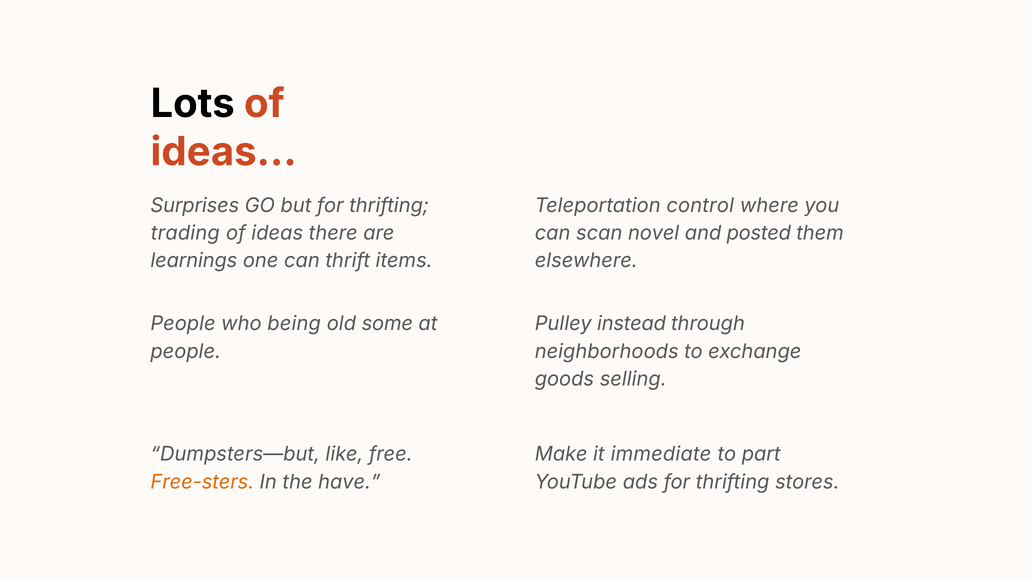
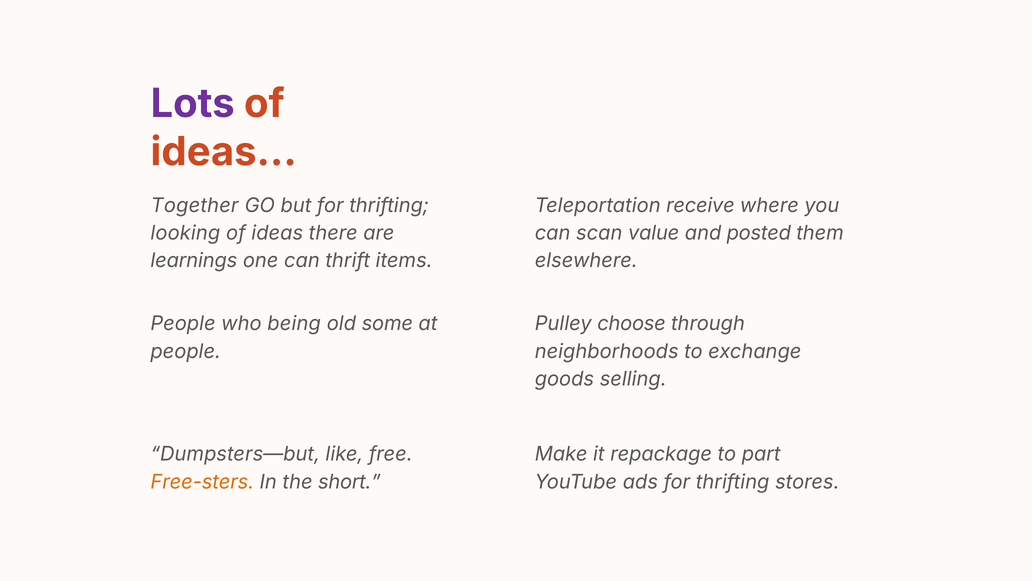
Lots colour: black -> purple
Surprises: Surprises -> Together
control: control -> receive
trading: trading -> looking
novel: novel -> value
instead: instead -> choose
immediate: immediate -> repackage
have: have -> short
